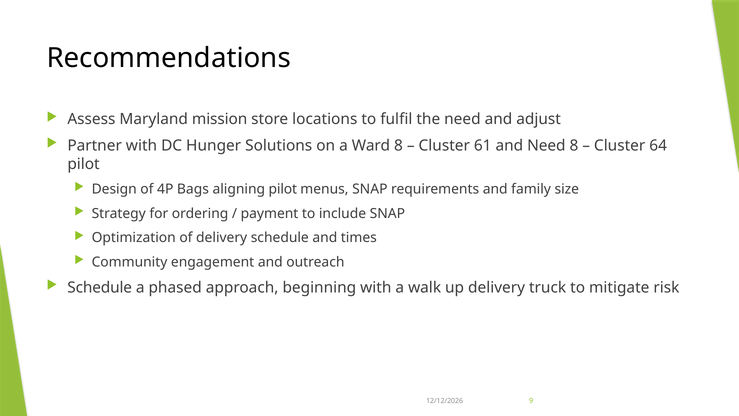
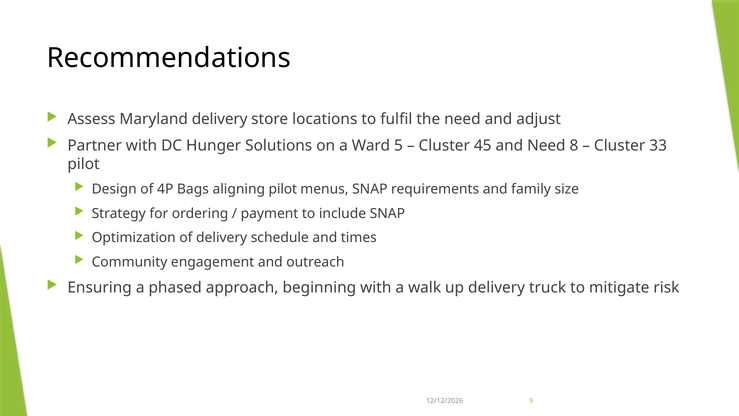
Maryland mission: mission -> delivery
Ward 8: 8 -> 5
61: 61 -> 45
64: 64 -> 33
Schedule at (100, 287): Schedule -> Ensuring
